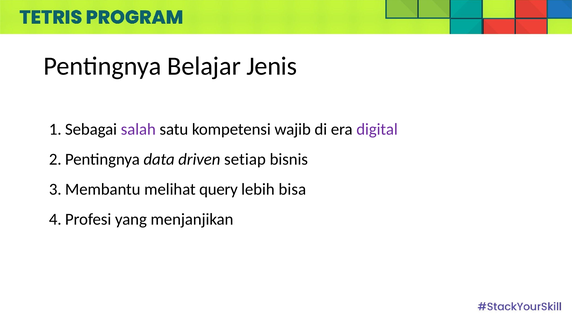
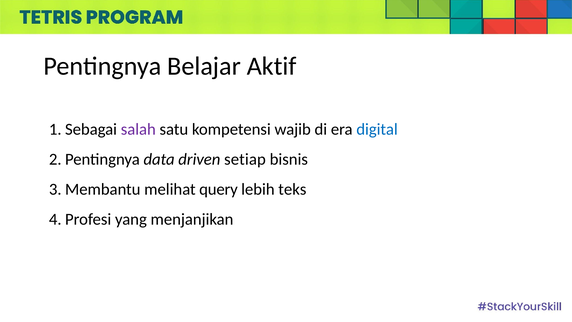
Jenis: Jenis -> Aktif
digital colour: purple -> blue
bisa: bisa -> teks
